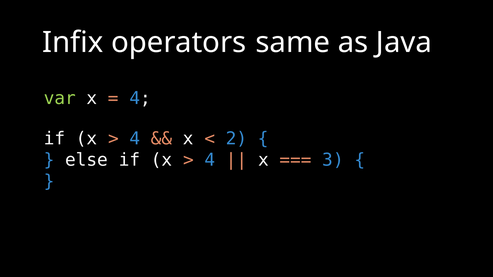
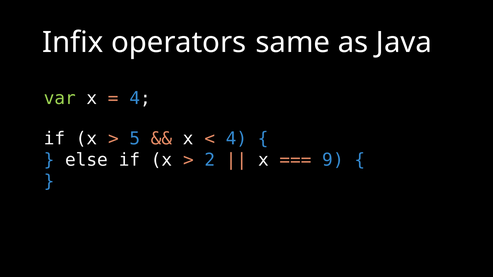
4 at (135, 139): 4 -> 5
2 at (236, 139): 2 -> 4
4 at (210, 160): 4 -> 2
3: 3 -> 9
